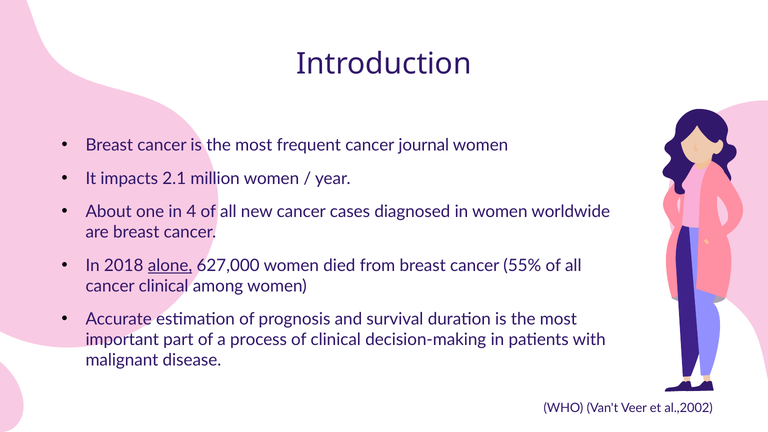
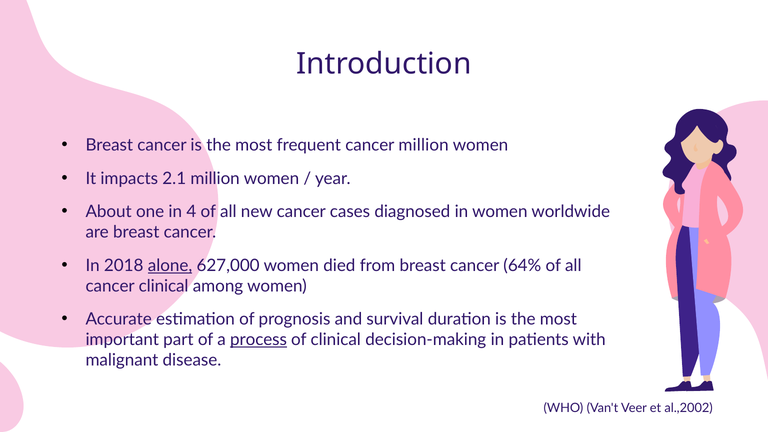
cancer journal: journal -> million
55%: 55% -> 64%
process underline: none -> present
